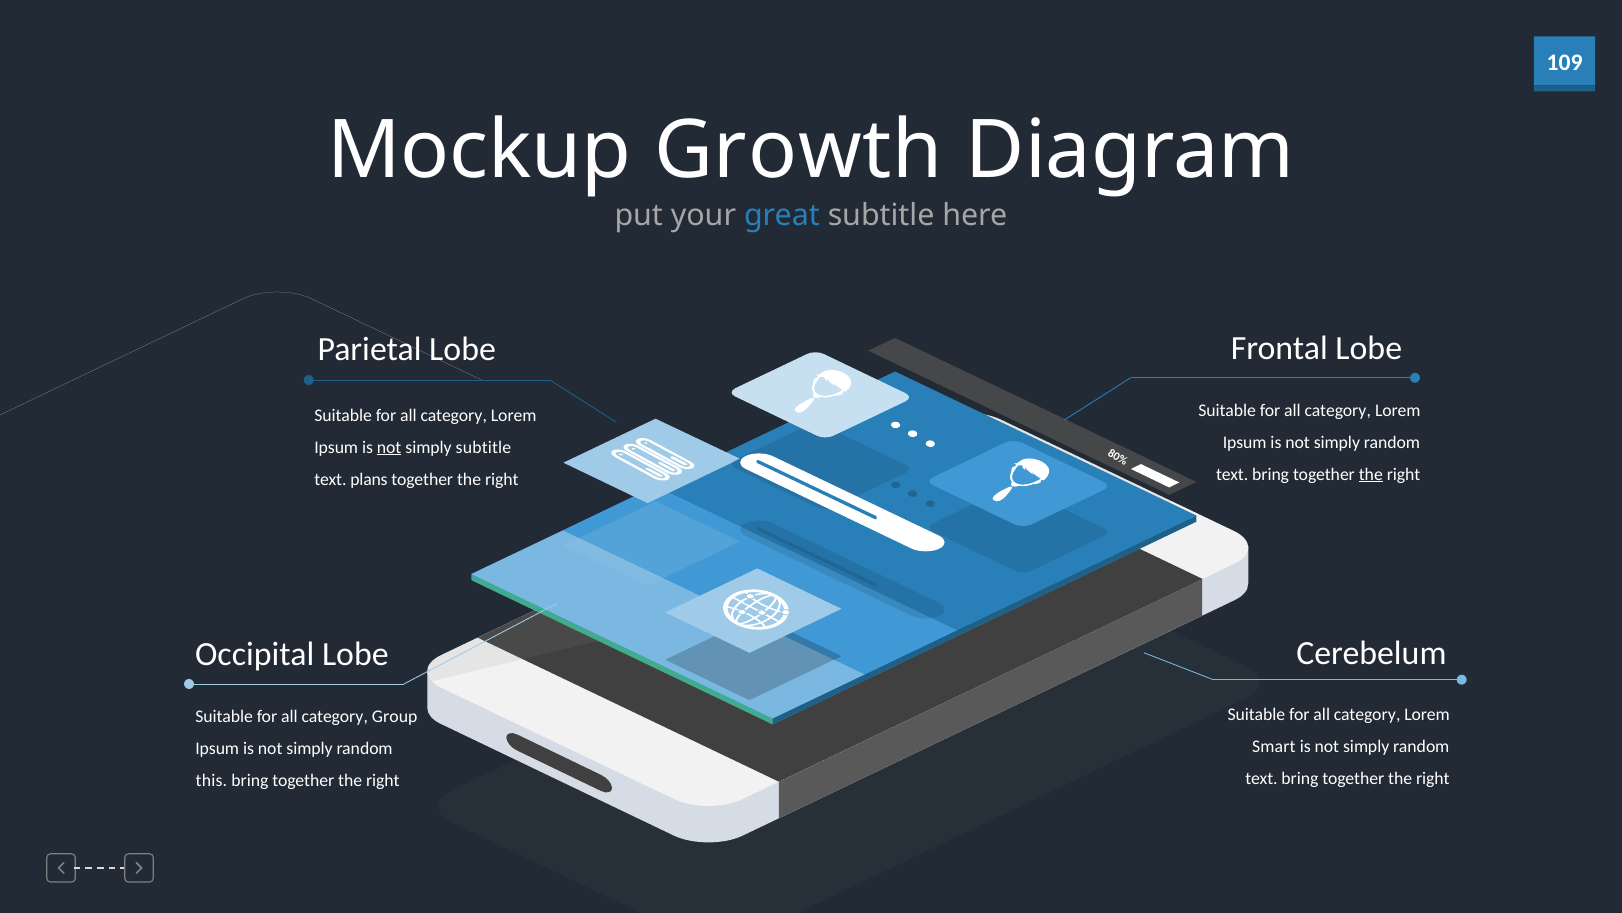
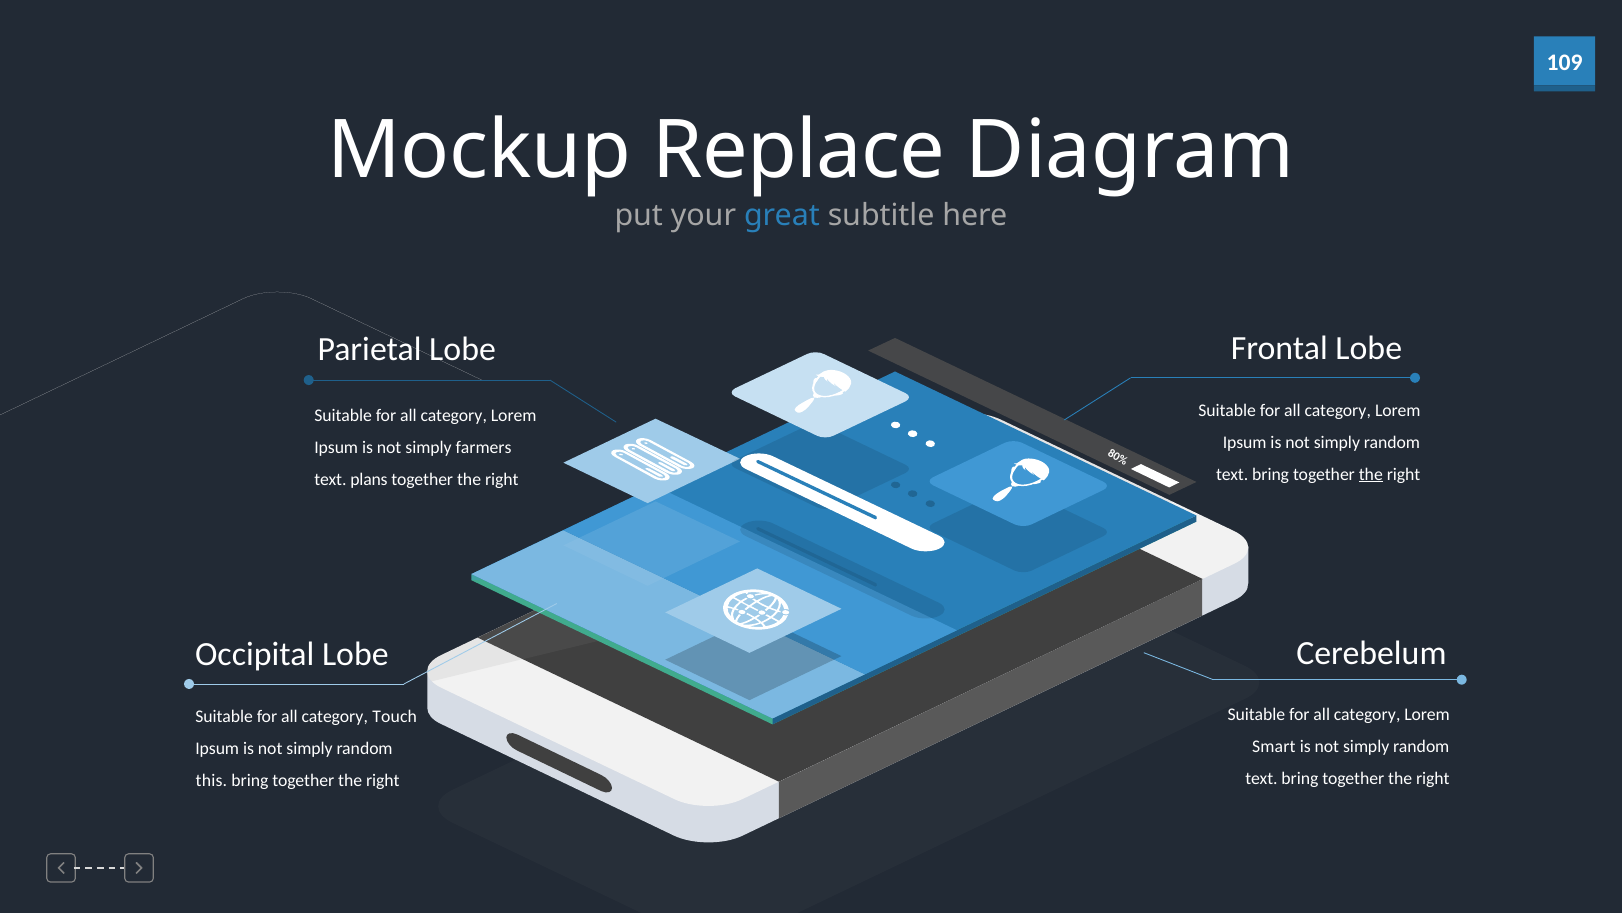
Growth: Growth -> Replace
not at (389, 447) underline: present -> none
simply subtitle: subtitle -> farmers
Group: Group -> Touch
